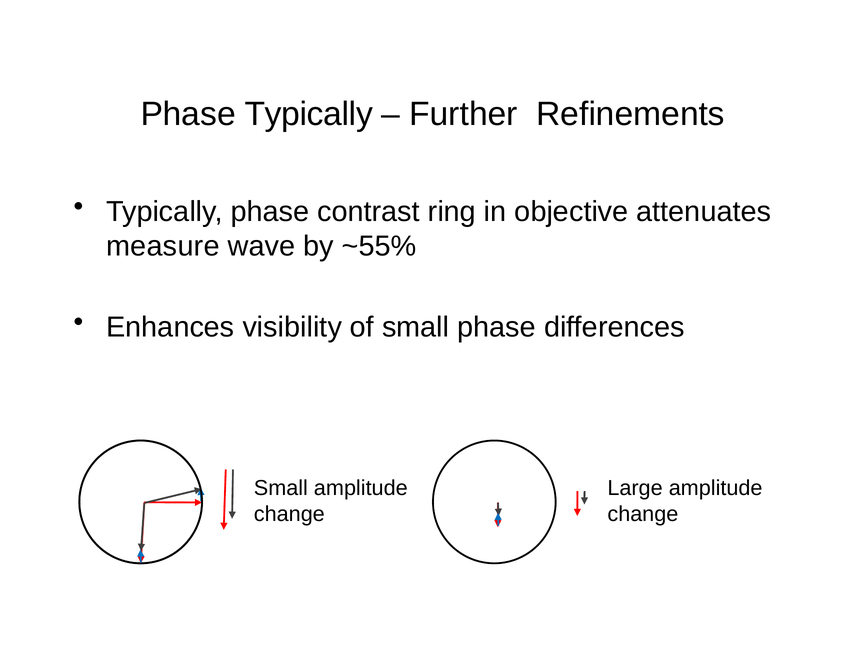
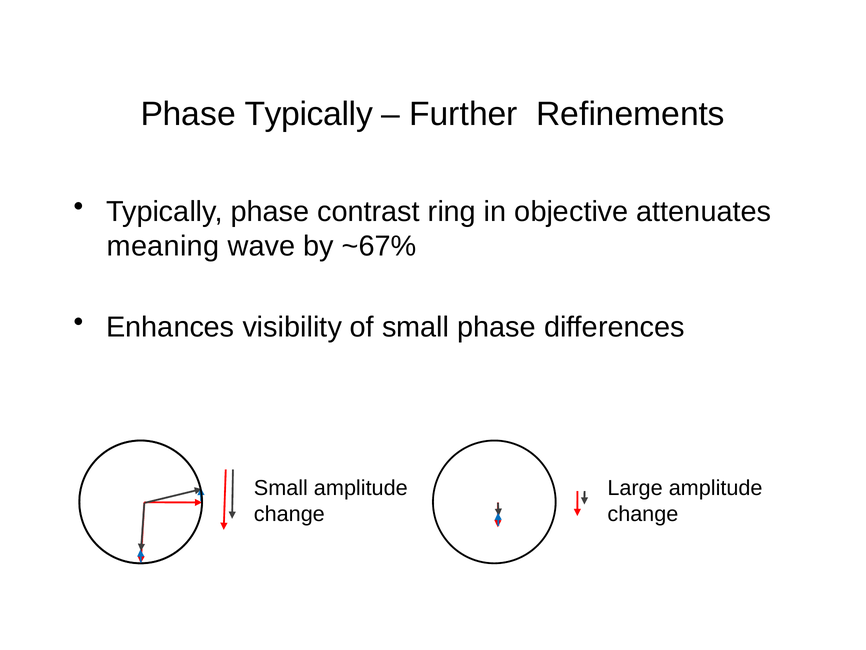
measure: measure -> meaning
~55%: ~55% -> ~67%
